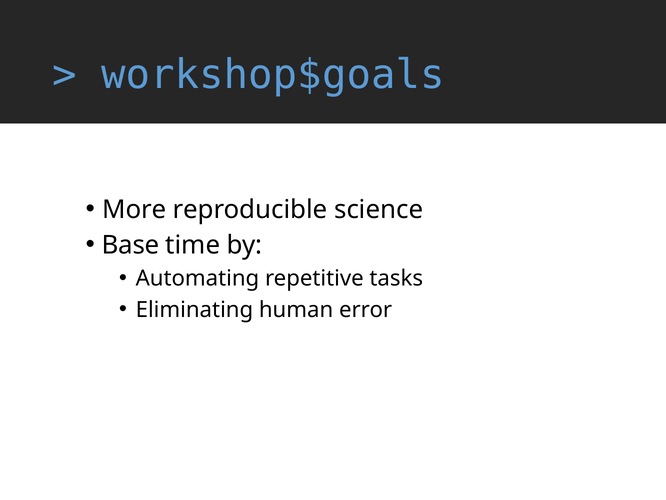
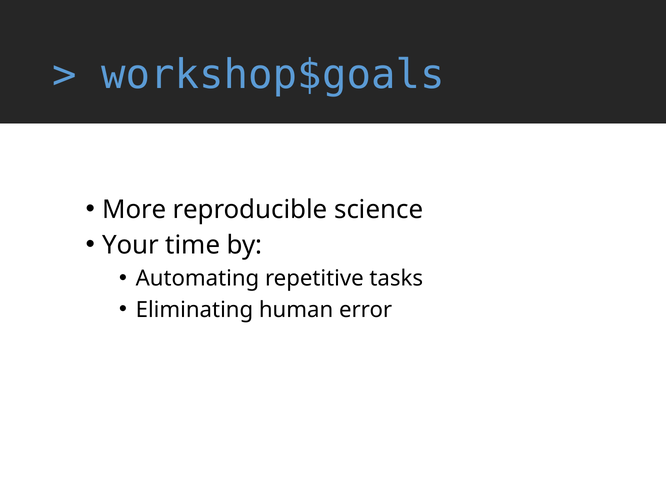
Base: Base -> Your
